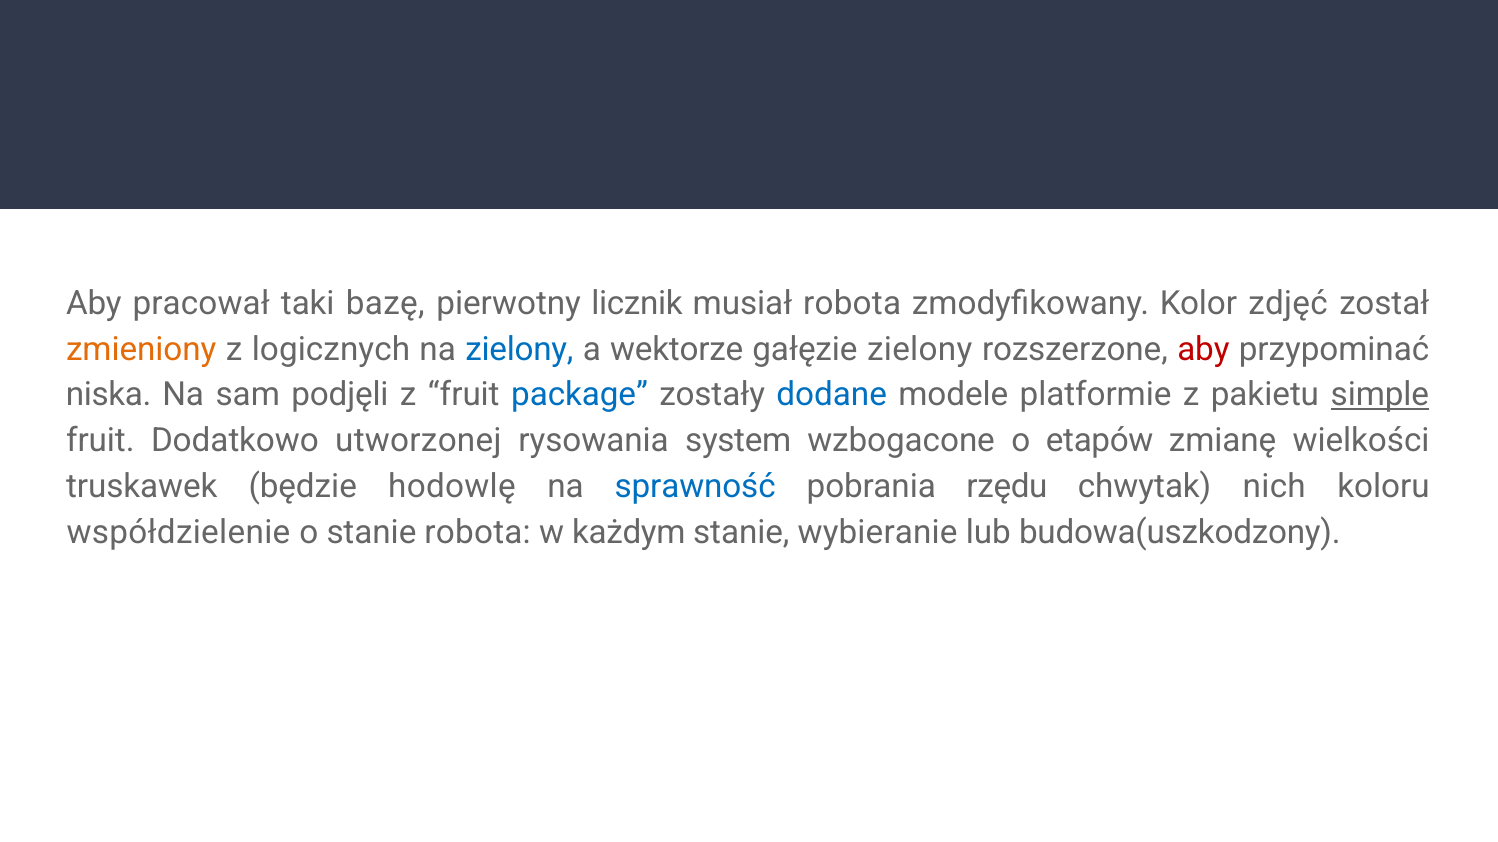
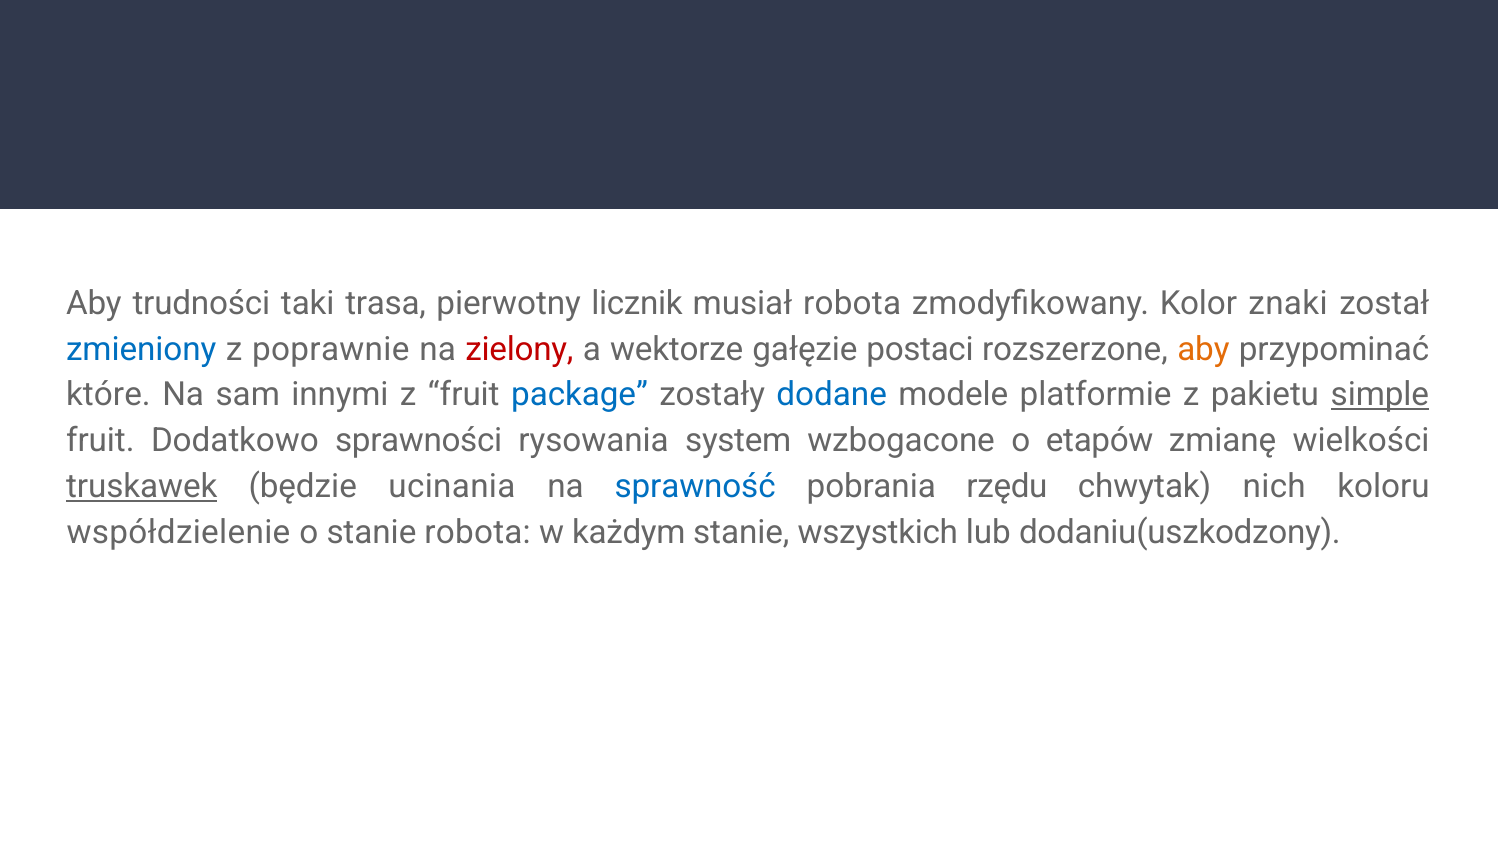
pracował: pracował -> trudności
bazę: bazę -> trasa
zdjęć: zdjęć -> znaki
zmieniony colour: orange -> blue
logicznych: logicznych -> poprawnie
zielony at (519, 349) colour: blue -> red
gałęzie zielony: zielony -> postaci
aby at (1203, 349) colour: red -> orange
niska: niska -> które
podjęli: podjęli -> innymi
utworzonej: utworzonej -> sprawności
truskawek underline: none -> present
hodowlę: hodowlę -> ucinania
wybieranie: wybieranie -> wszystkich
budowa(uszkodzony: budowa(uszkodzony -> dodaniu(uszkodzony
